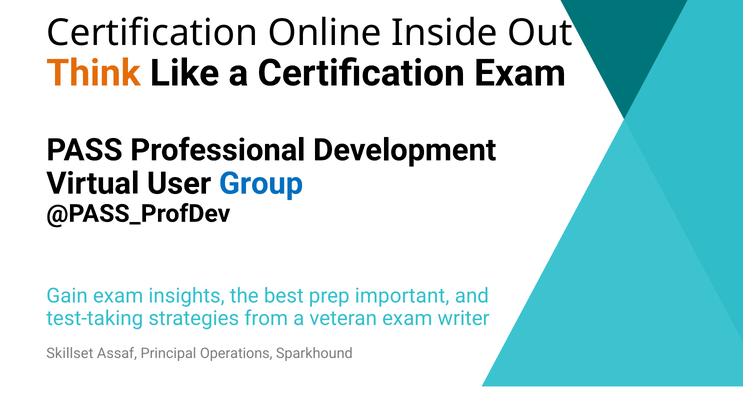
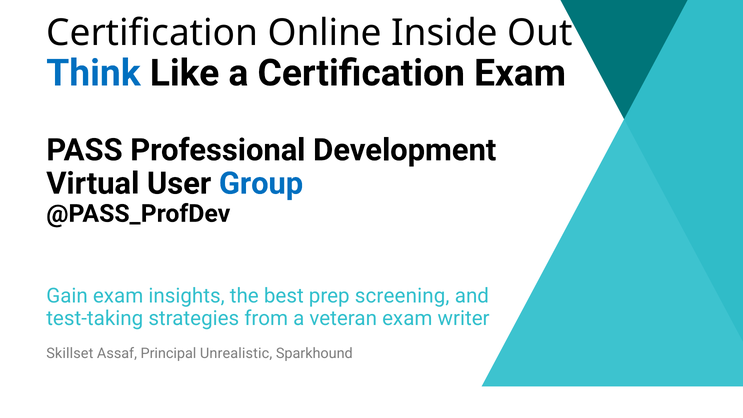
Think colour: orange -> blue
important: important -> screening
Operations: Operations -> Unrealistic
